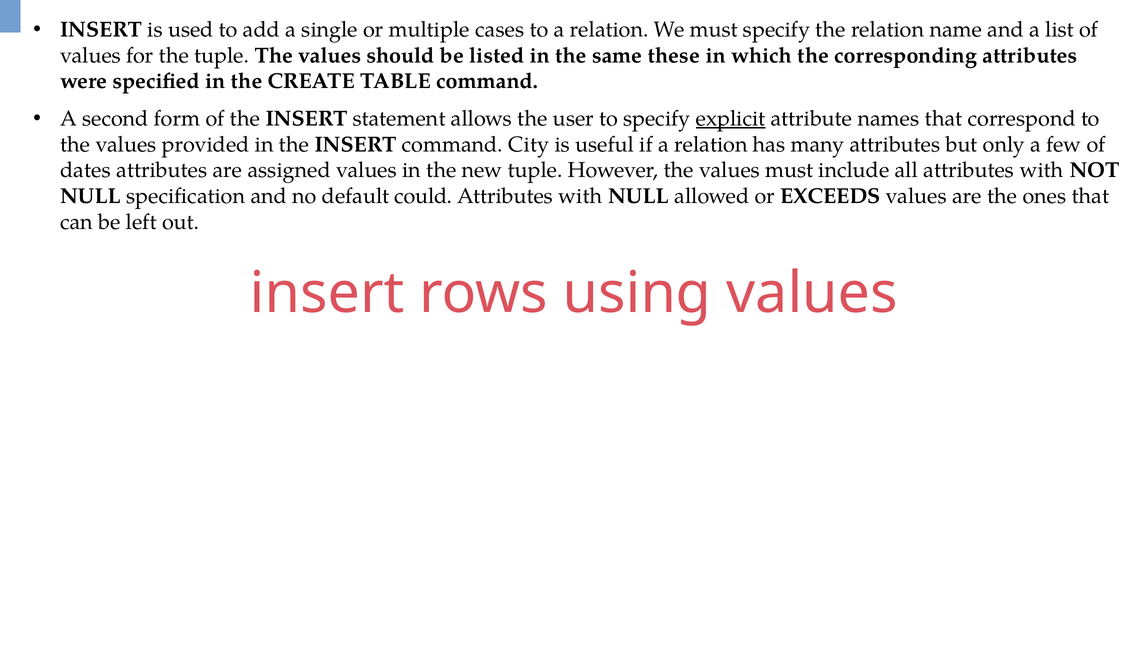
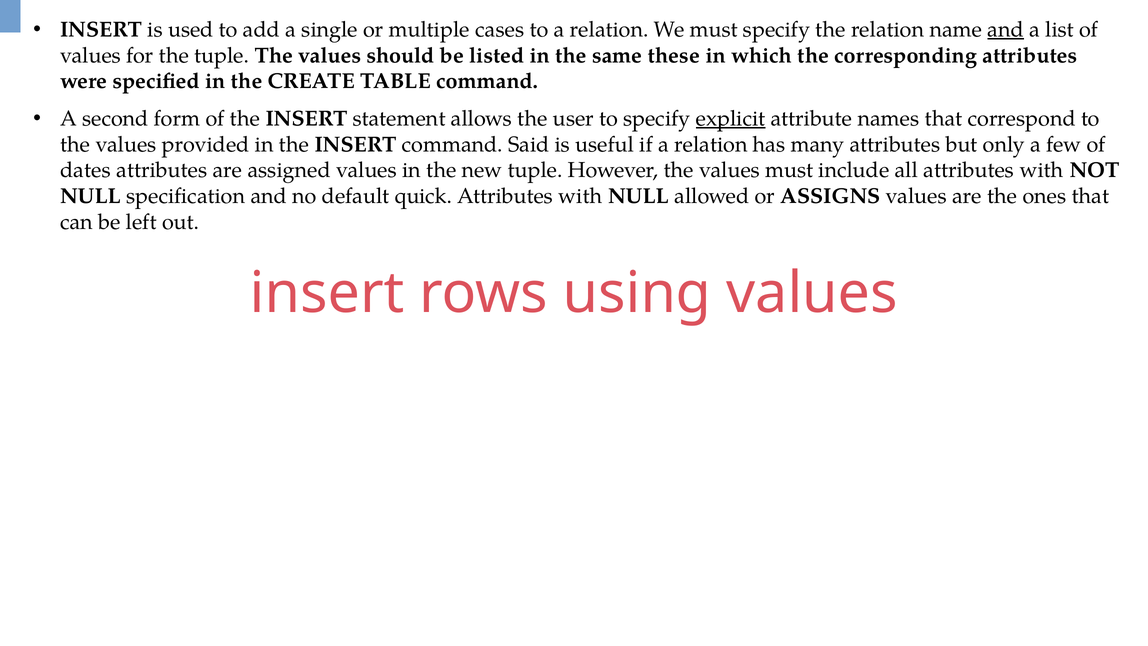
and at (1006, 30) underline: none -> present
City: City -> Said
could: could -> quick
EXCEEDS: EXCEEDS -> ASSIGNS
